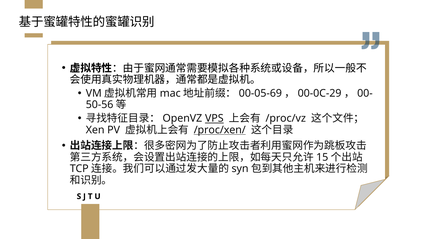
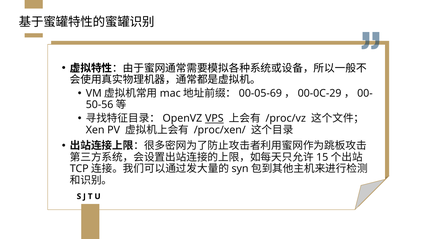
/proc/xen/ underline: present -> none
